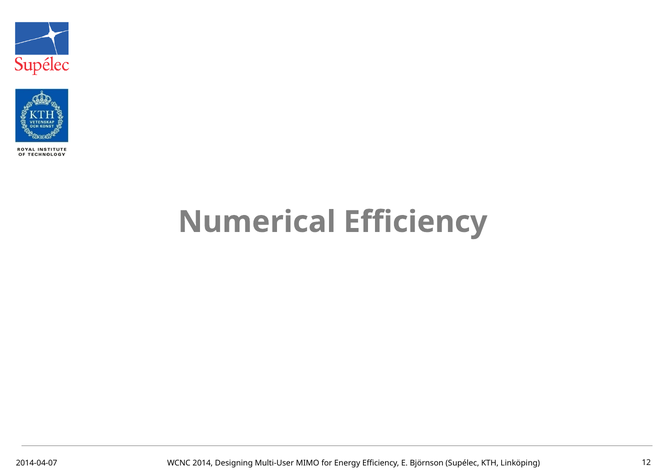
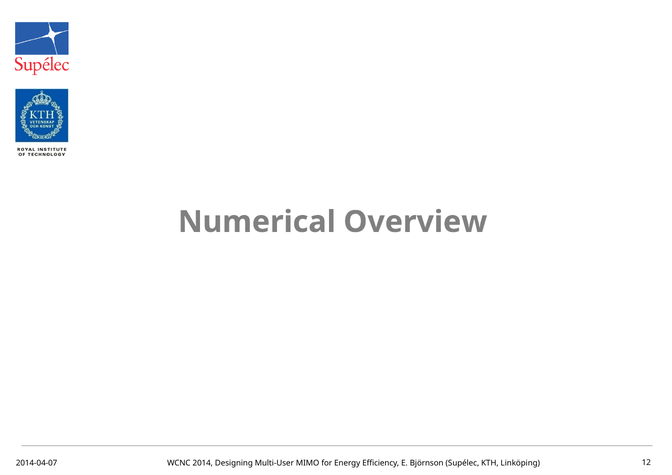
Numerical Efficiency: Efficiency -> Overview
